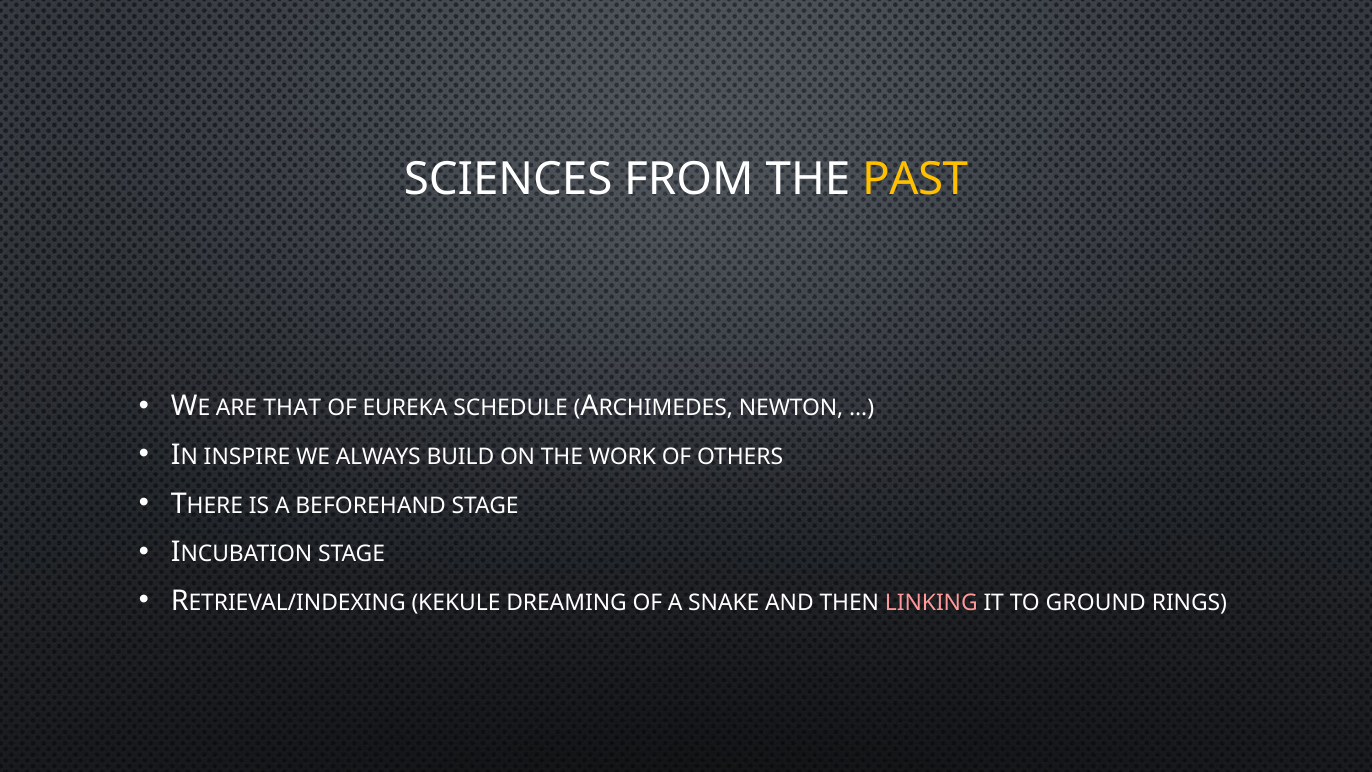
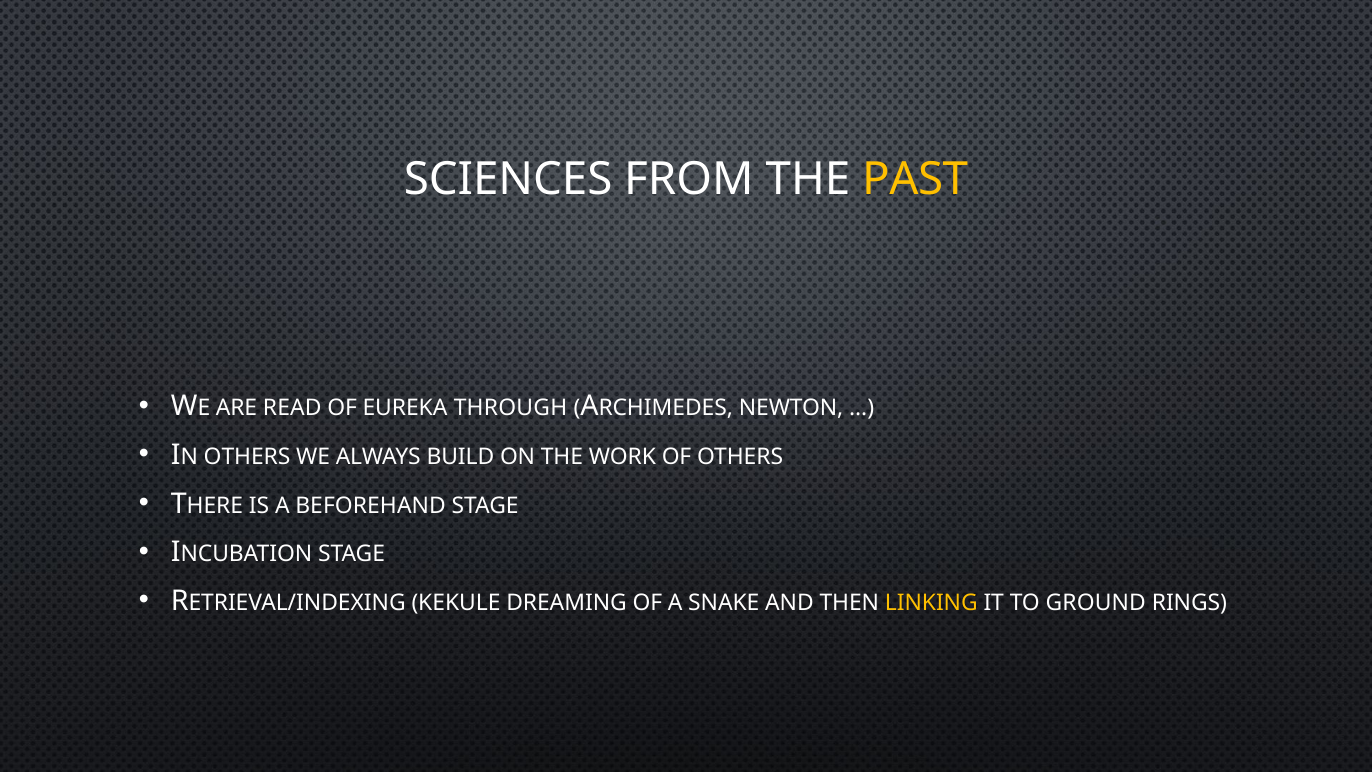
THAT: THAT -> READ
SCHEDULE: SCHEDULE -> THROUGH
INSPIRE at (247, 457): INSPIRE -> OTHERS
LINKING colour: pink -> yellow
